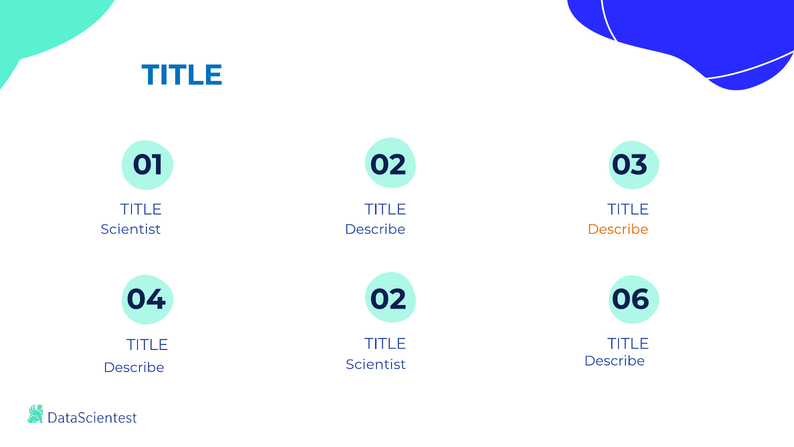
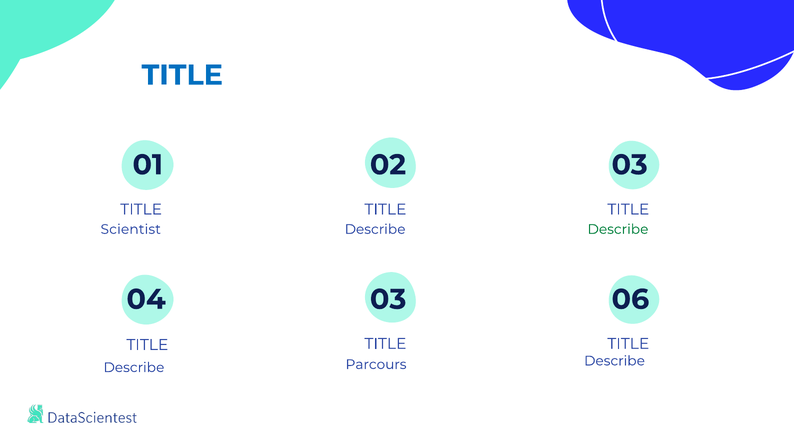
Describe at (618, 229) colour: orange -> green
04 02: 02 -> 03
Scientist at (376, 364): Scientist -> Parcours
